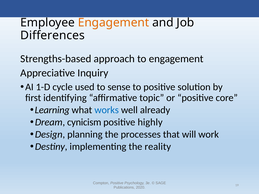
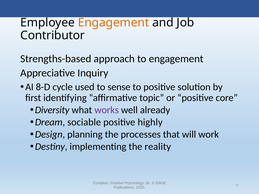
Differences: Differences -> Contributor
1-D: 1-D -> 8-D
Learning: Learning -> Diversity
works colour: blue -> purple
cynicism: cynicism -> sociable
